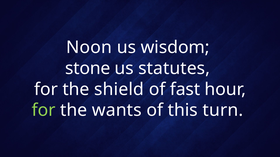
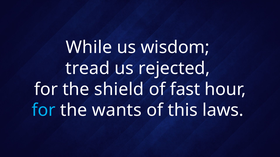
Noon: Noon -> While
stone: stone -> tread
statutes: statutes -> rejected
for at (44, 111) colour: light green -> light blue
turn: turn -> laws
